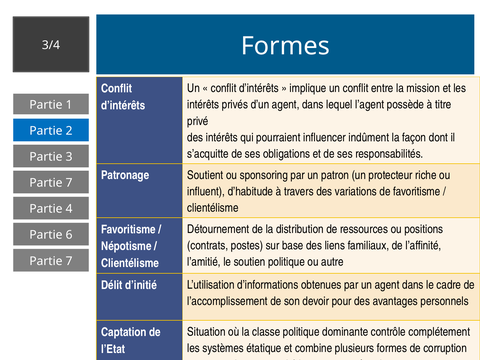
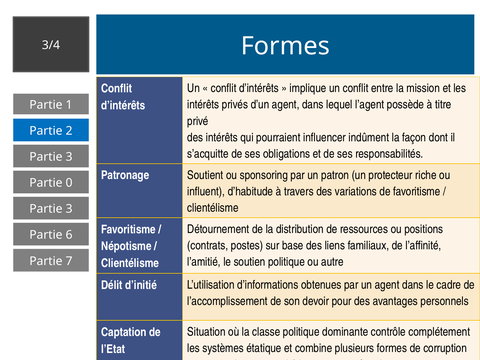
7 at (69, 183): 7 -> 0
4 at (69, 209): 4 -> 3
